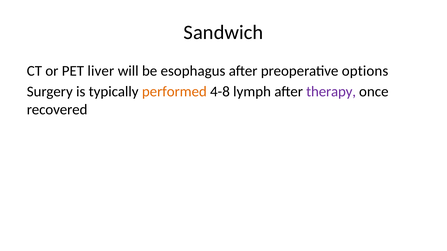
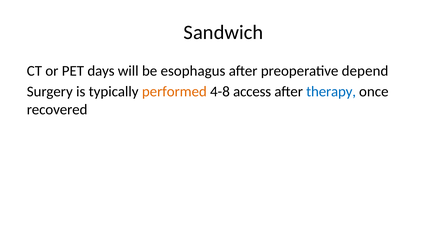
liver: liver -> days
options: options -> depend
lymph: lymph -> access
therapy colour: purple -> blue
